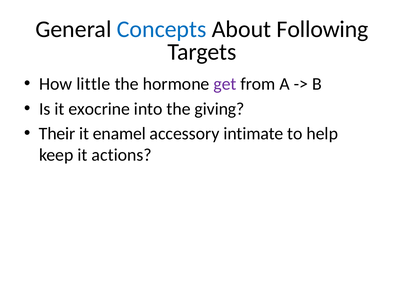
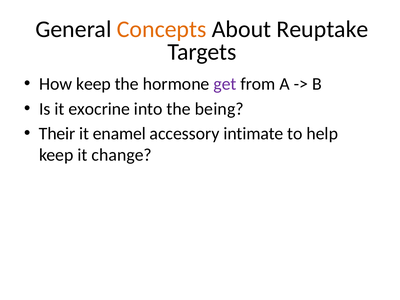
Concepts colour: blue -> orange
Following: Following -> Reuptake
How little: little -> keep
giving: giving -> being
actions: actions -> change
